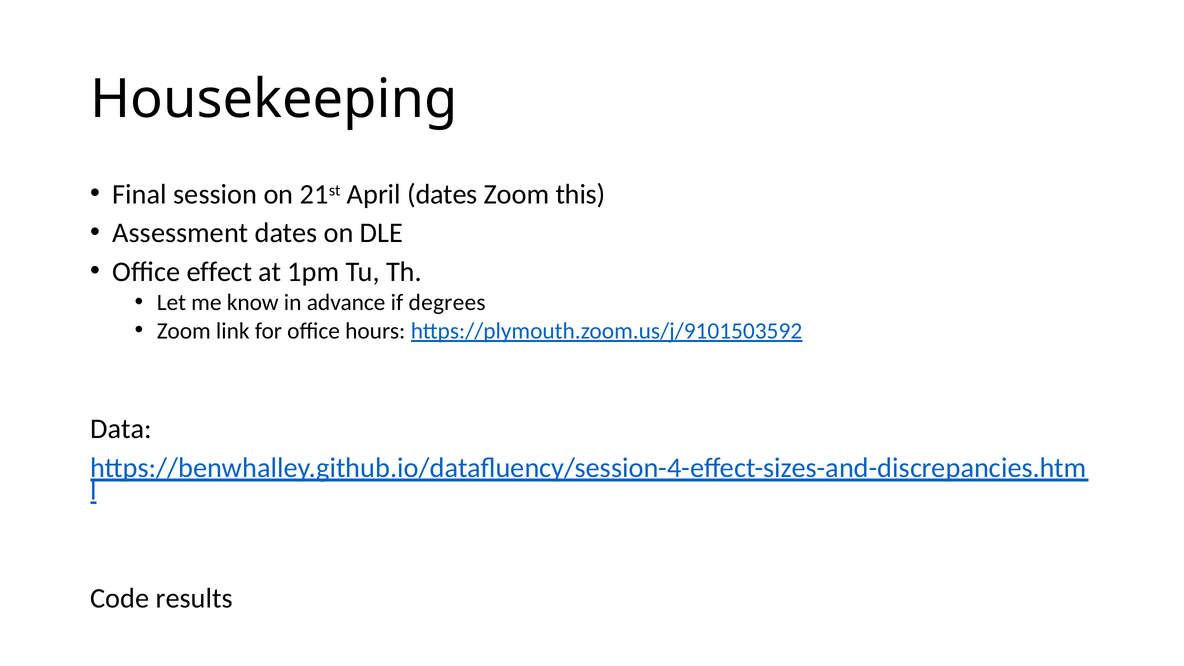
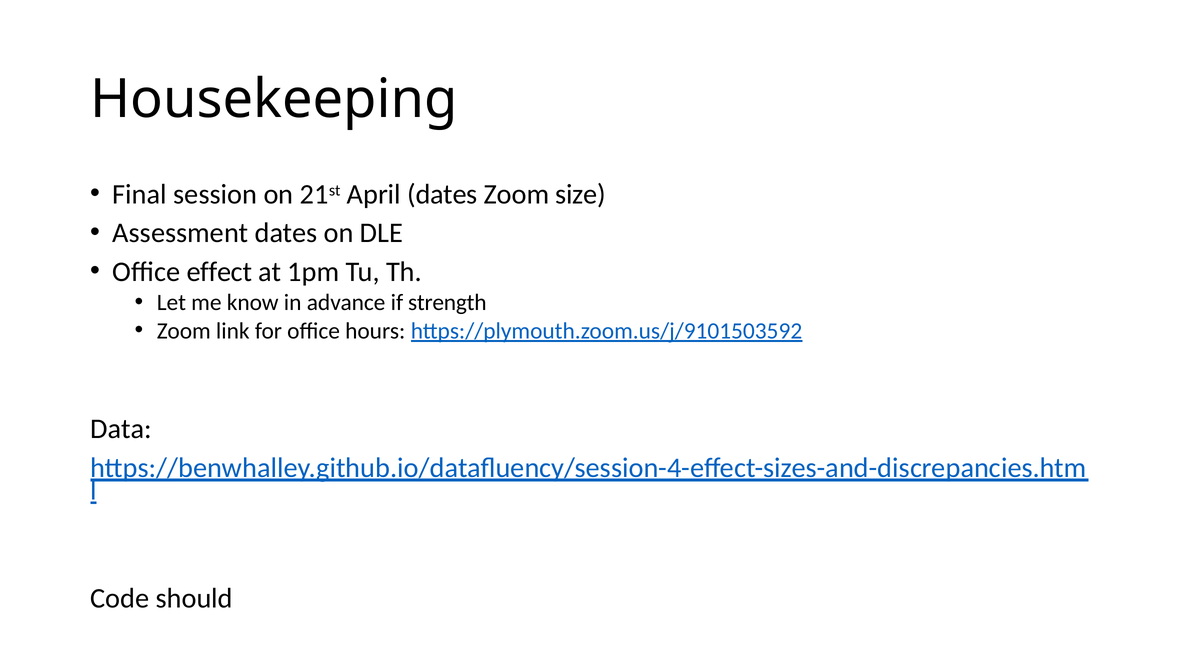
this: this -> size
degrees: degrees -> strength
results: results -> should
